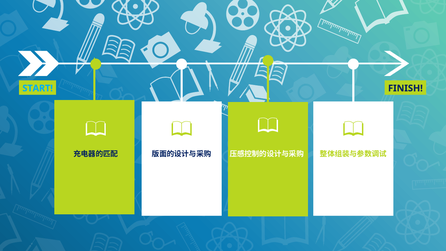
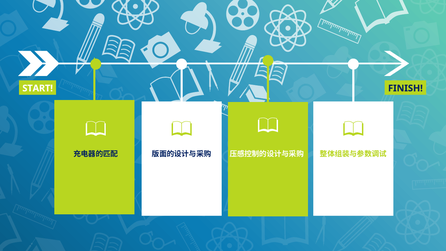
START colour: light blue -> white
